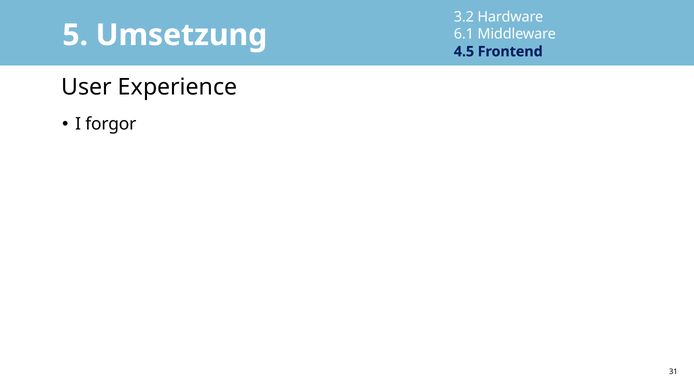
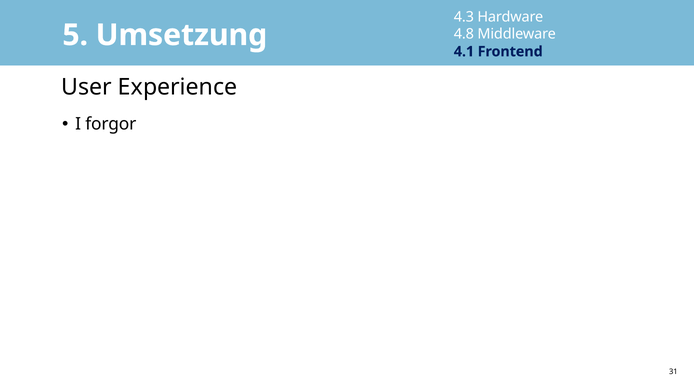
3.2: 3.2 -> 4.3
6.1: 6.1 -> 4.8
4.5: 4.5 -> 4.1
